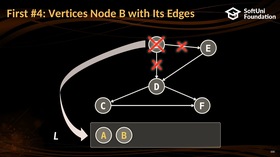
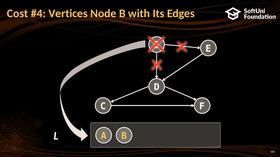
First: First -> Cost
